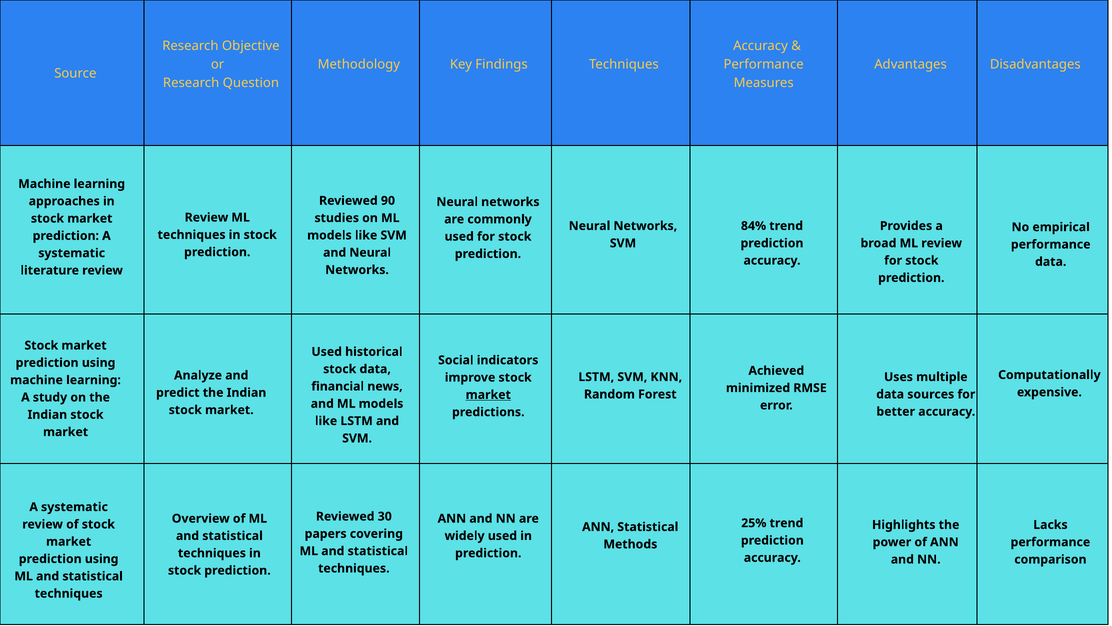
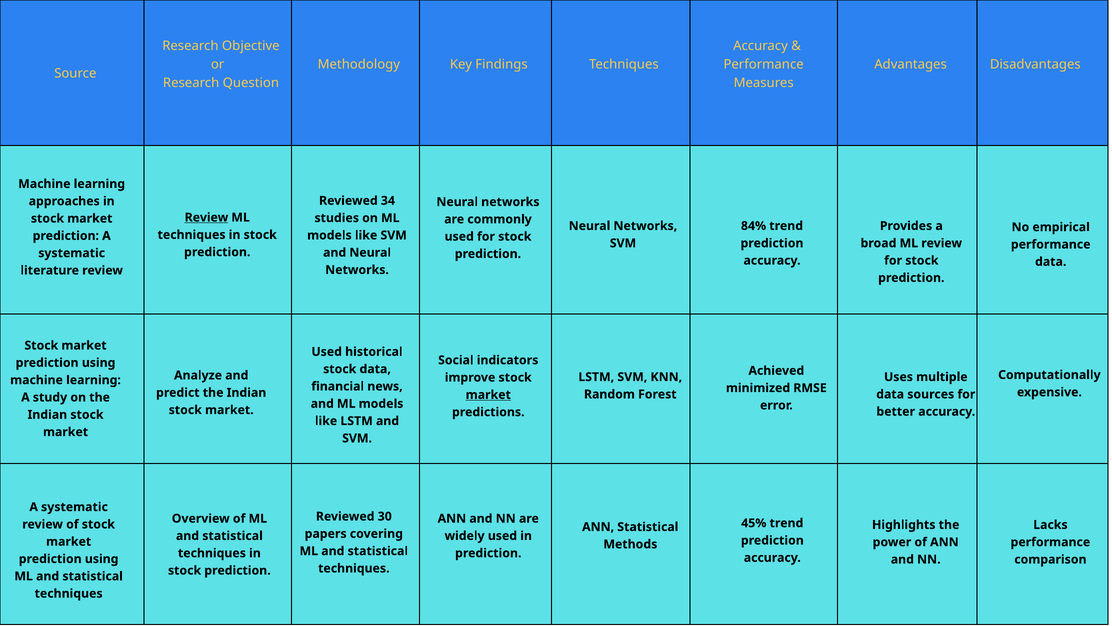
90: 90 -> 34
Review at (206, 217) underline: none -> present
25%: 25% -> 45%
